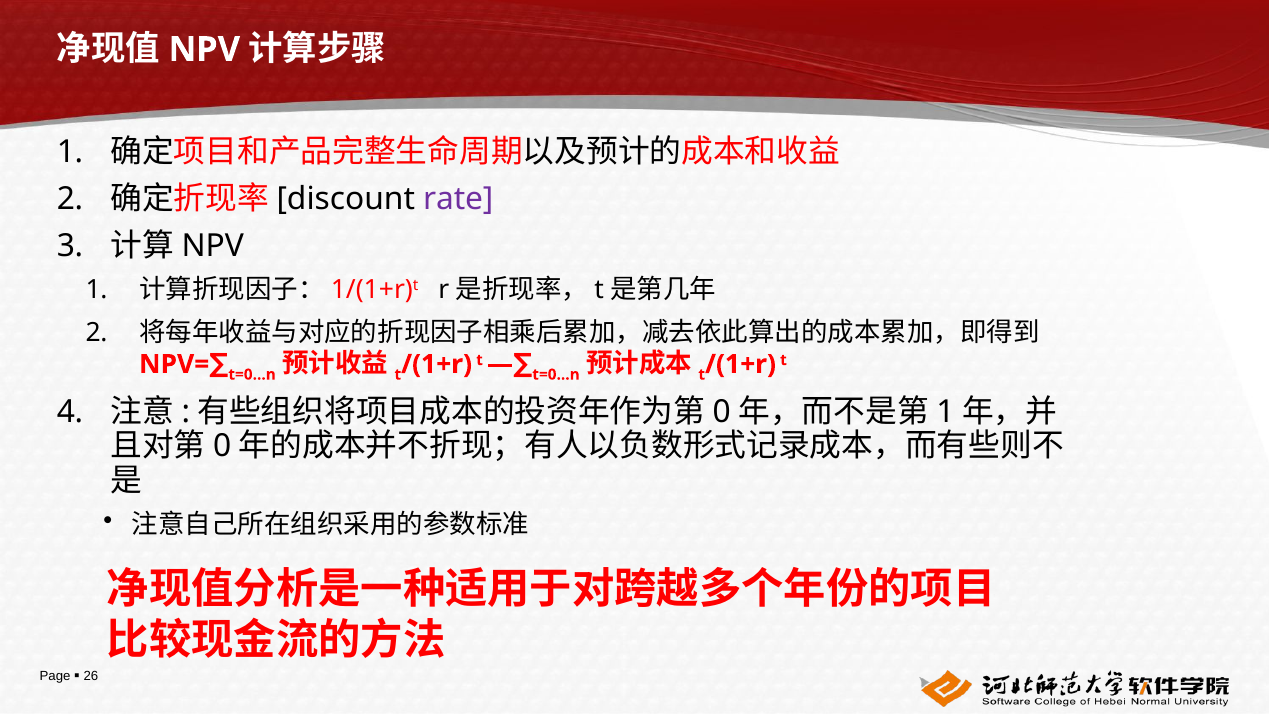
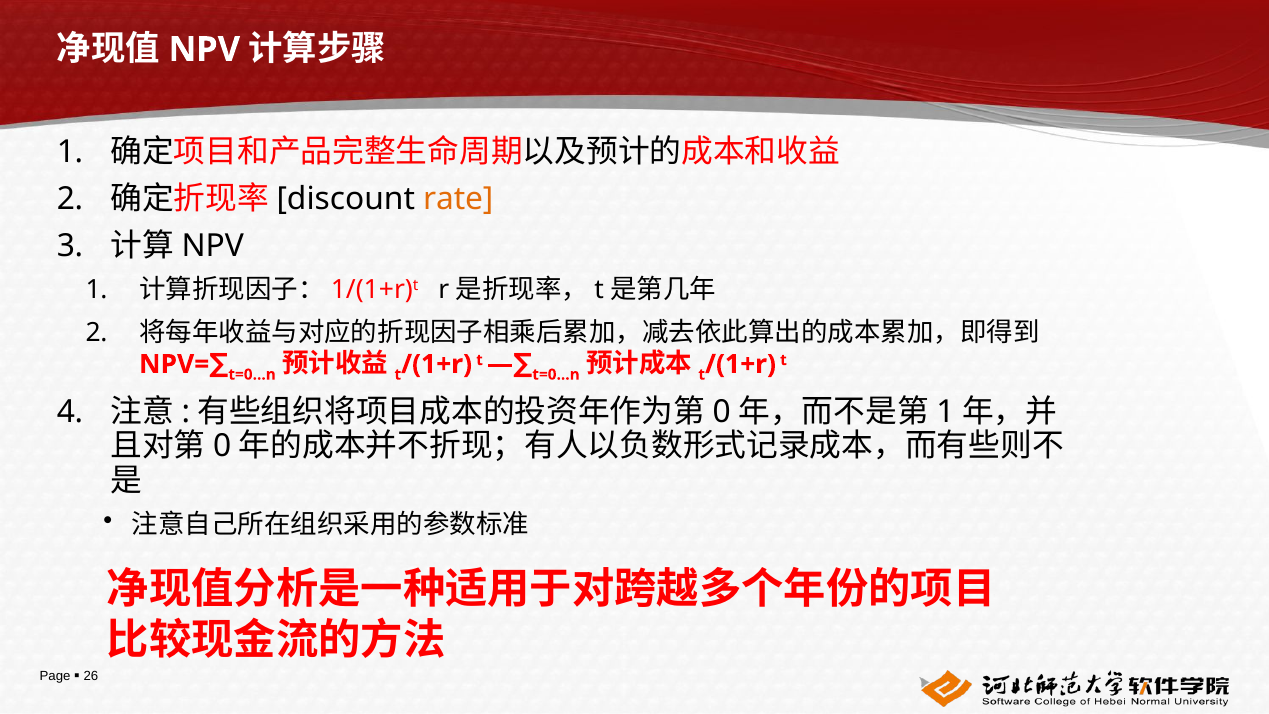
rate colour: purple -> orange
